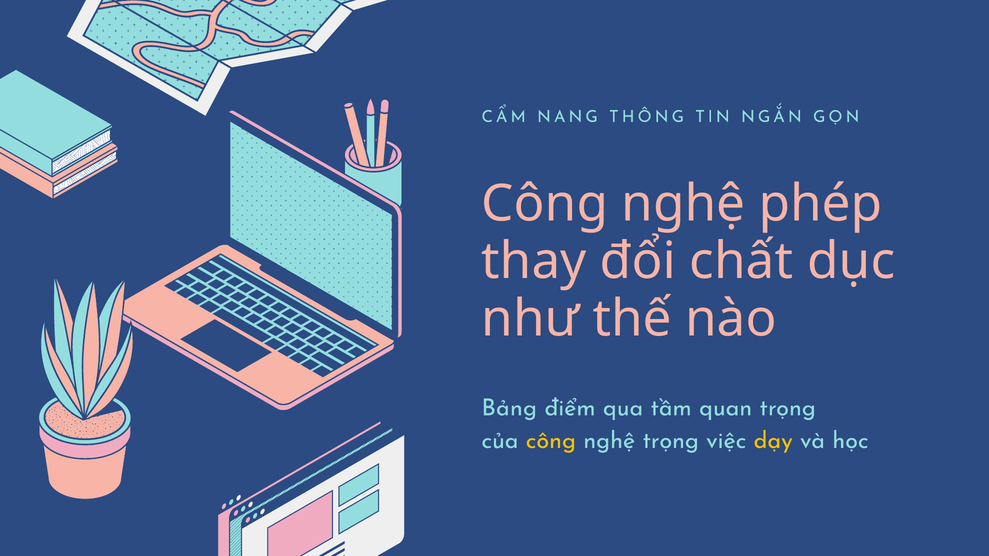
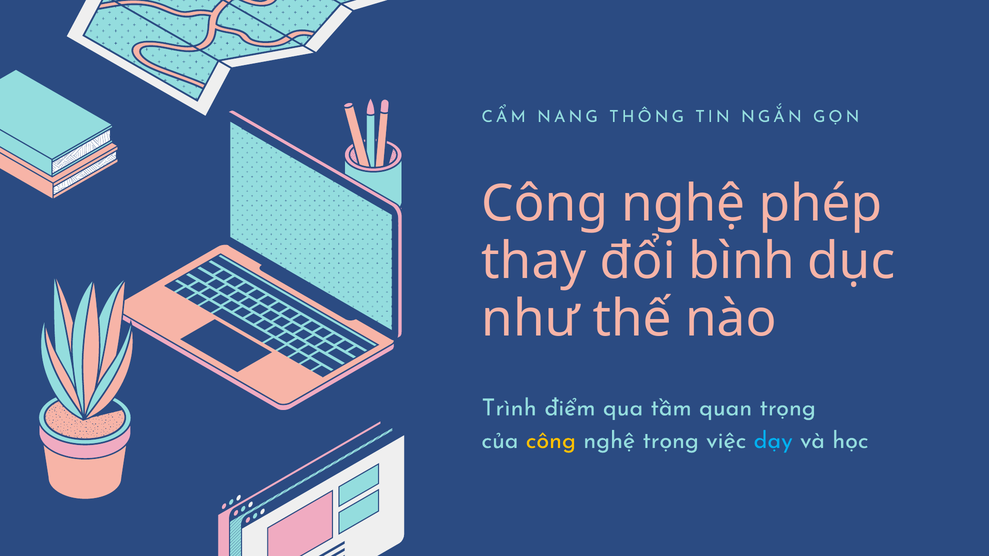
chất: chất -> bình
Bảng: Bảng -> Trình
dạy colour: yellow -> light blue
